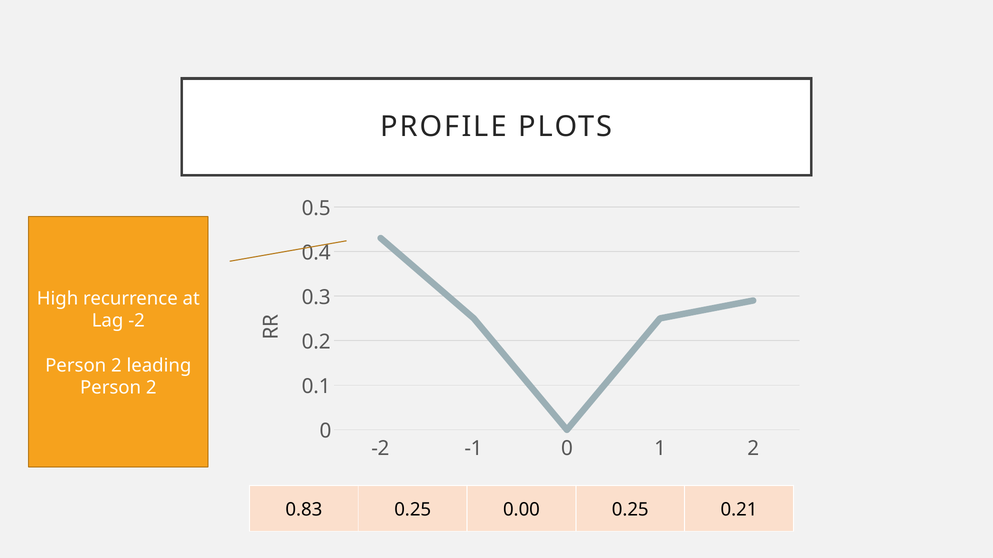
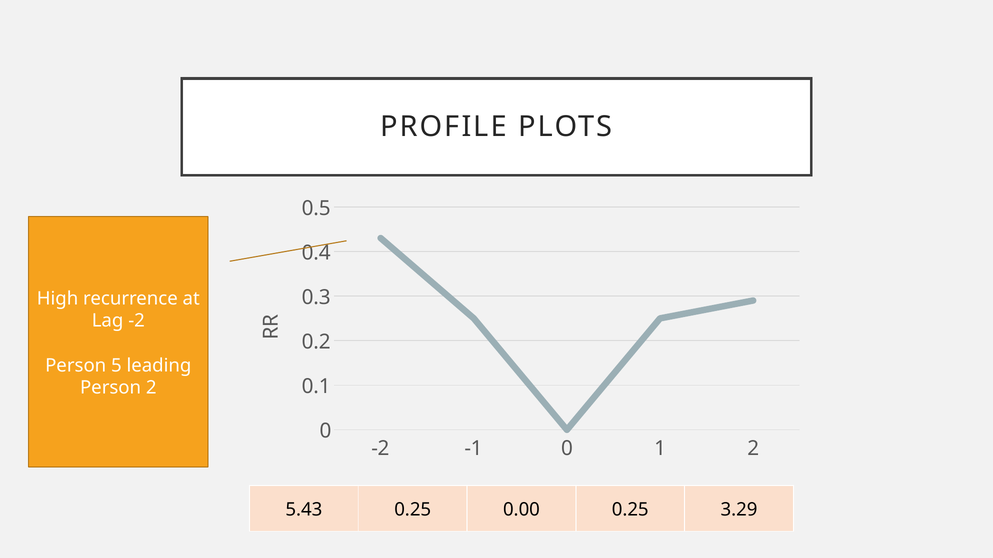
2 at (116, 366): 2 -> 5
0.83: 0.83 -> 5.43
0.21: 0.21 -> 3.29
